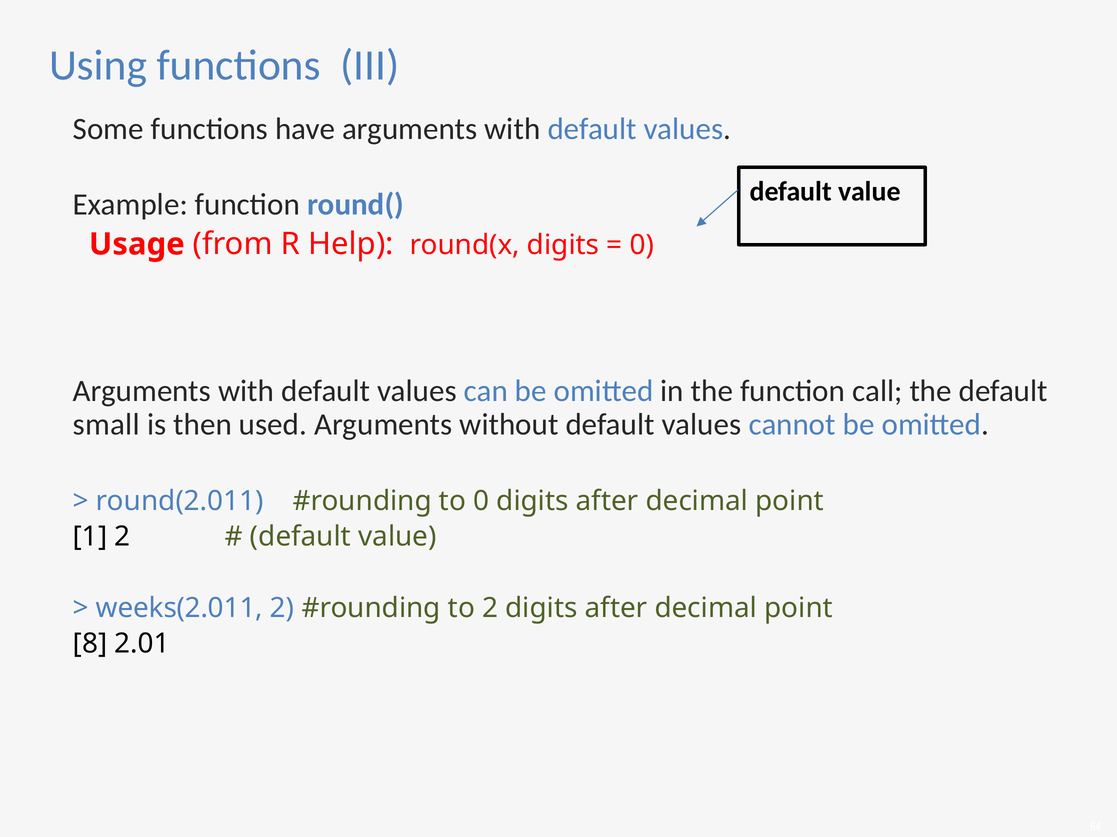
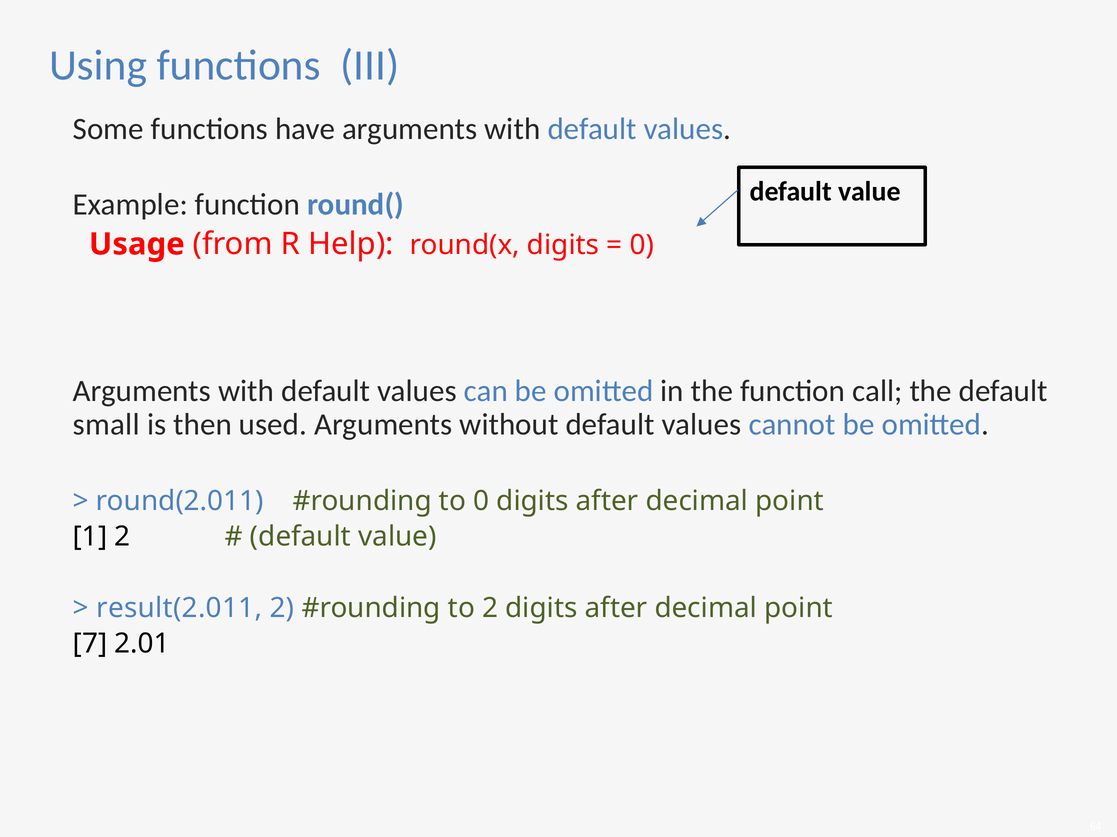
weeks(2.011: weeks(2.011 -> result(2.011
8: 8 -> 7
